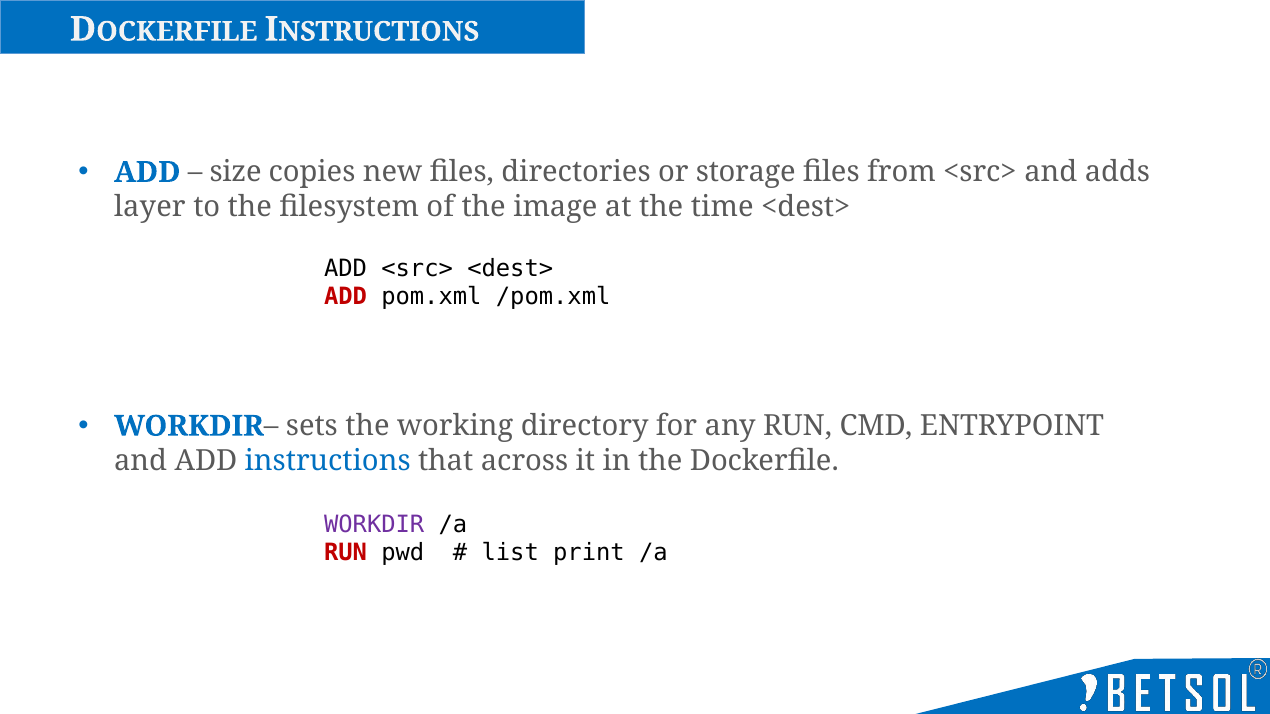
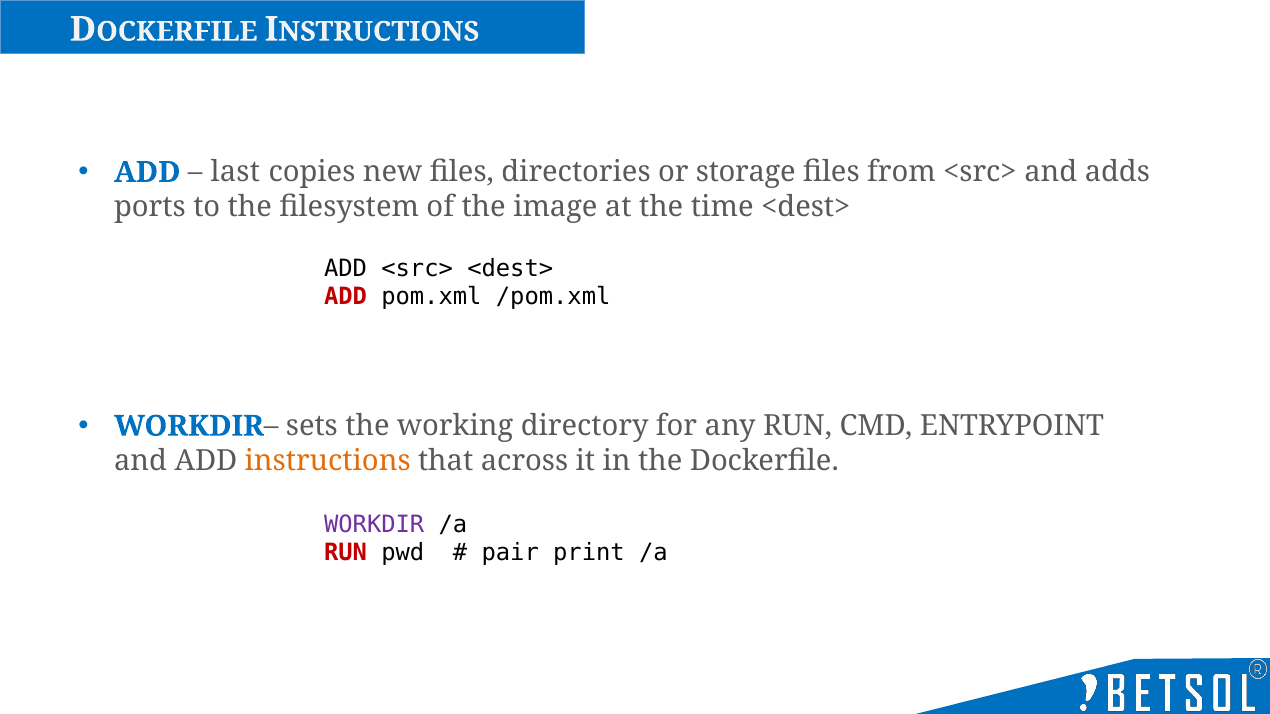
size: size -> last
layer: layer -> ports
instructions colour: blue -> orange
list: list -> pair
